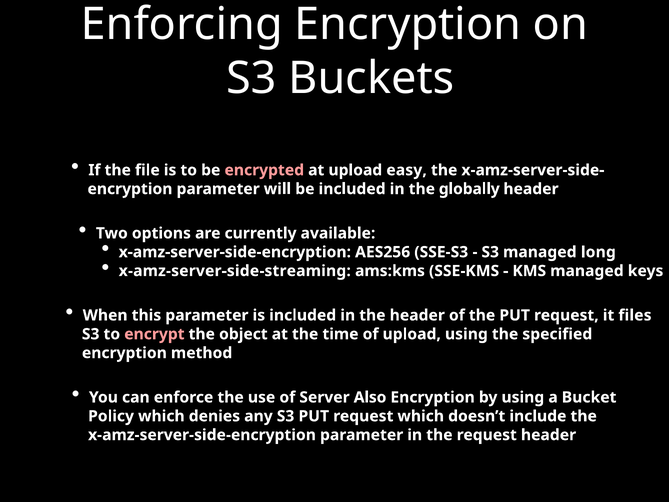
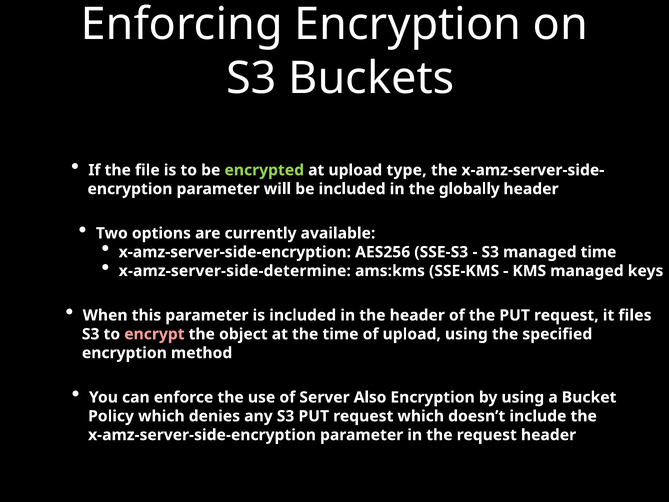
encrypted colour: pink -> light green
easy: easy -> type
managed long: long -> time
x-amz-server-side-streaming: x-amz-server-side-streaming -> x-amz-server-side-determine
